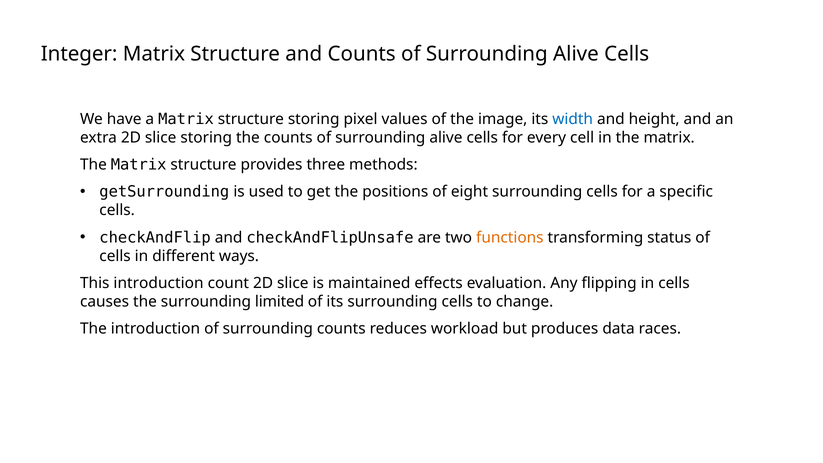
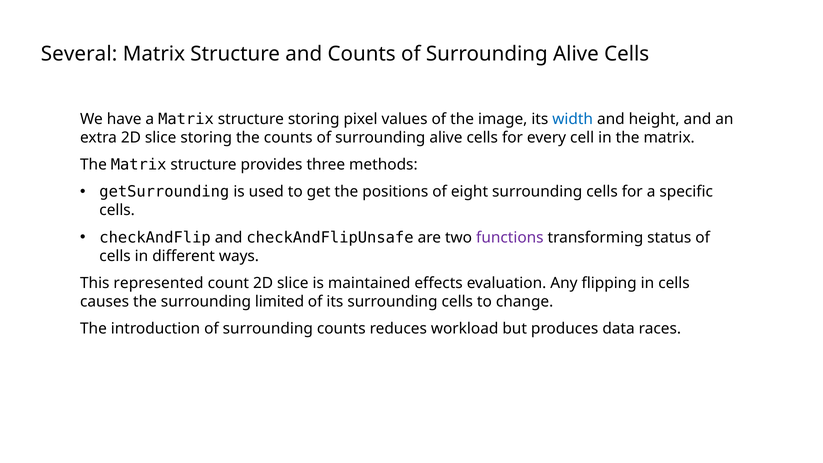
Integer: Integer -> Several
functions colour: orange -> purple
This introduction: introduction -> represented
